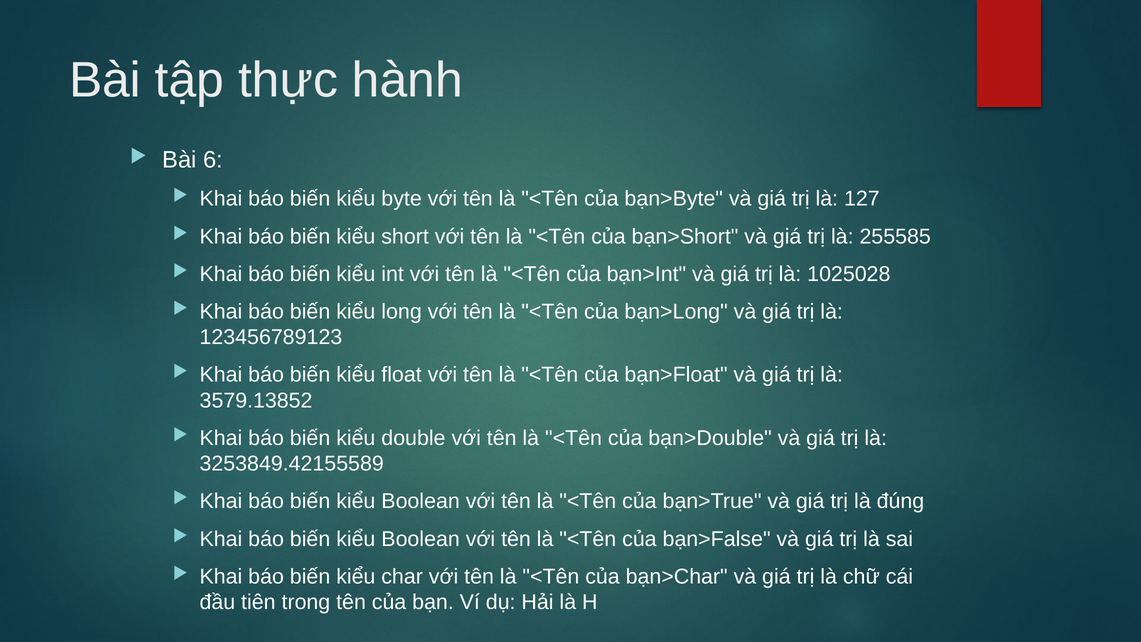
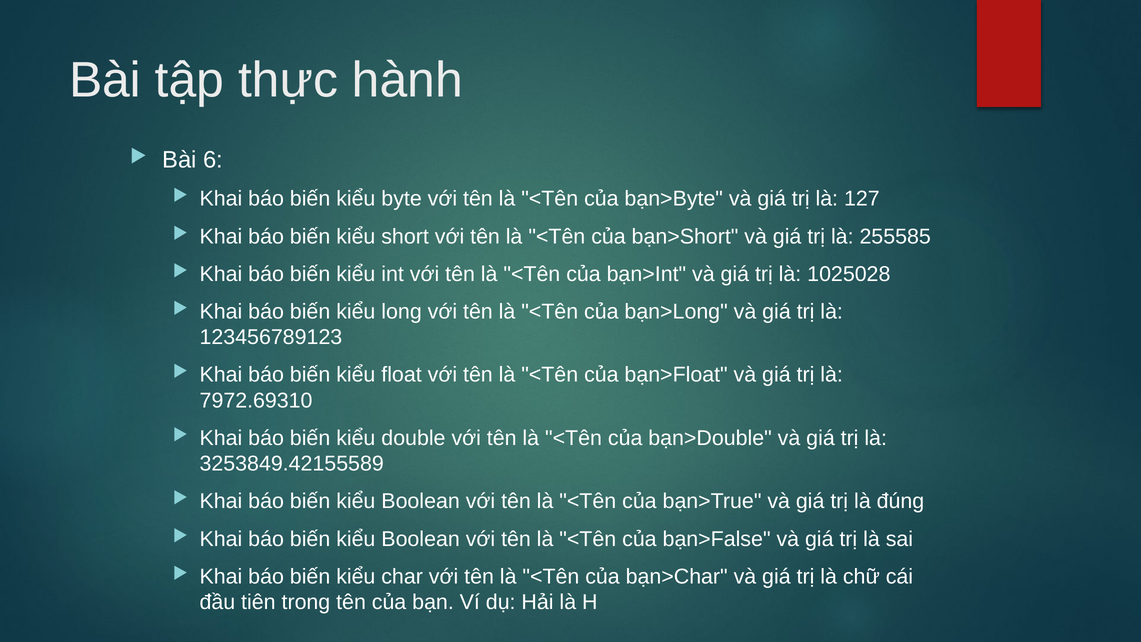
3579.13852: 3579.13852 -> 7972.69310
